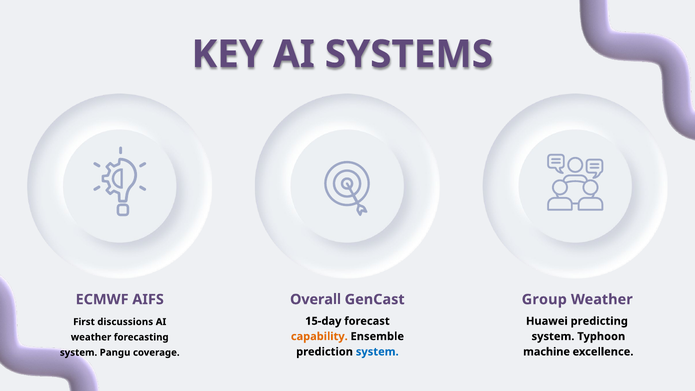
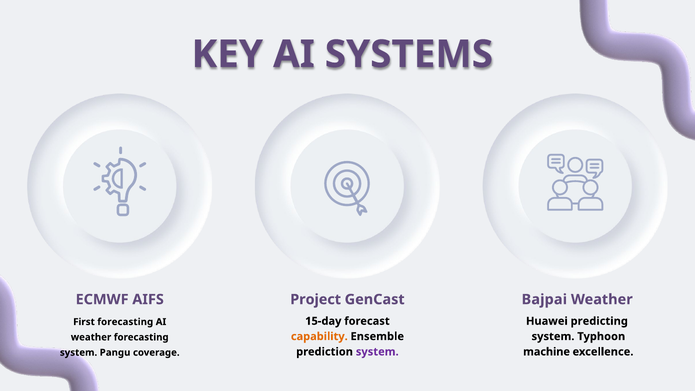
Overall: Overall -> Project
Group: Group -> Bajpai
First discussions: discussions -> forecasting
system at (377, 352) colour: blue -> purple
